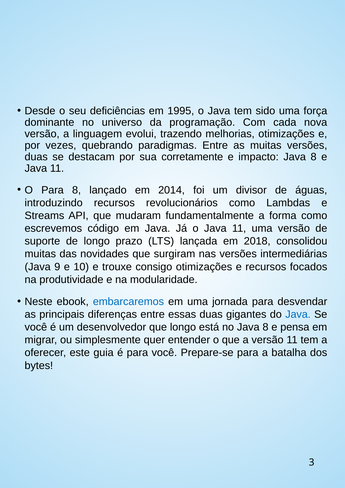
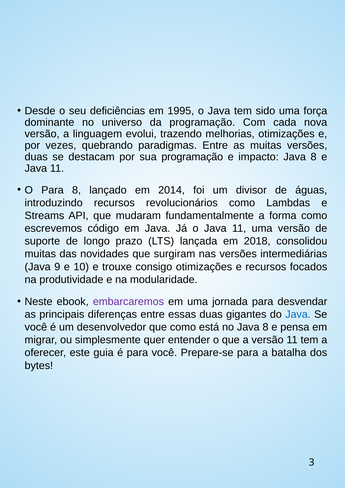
sua corretamente: corretamente -> programação
embarcaremos colour: blue -> purple
que longo: longo -> como
